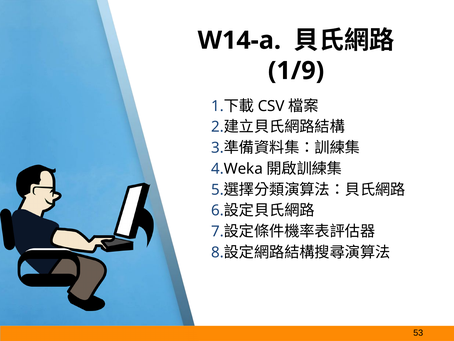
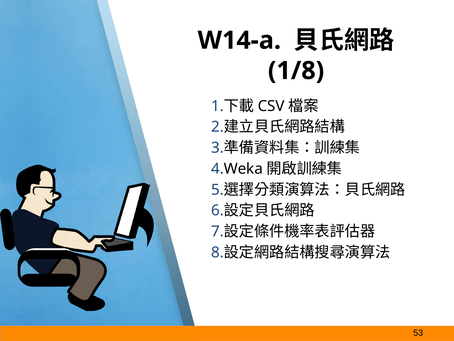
1/9: 1/9 -> 1/8
